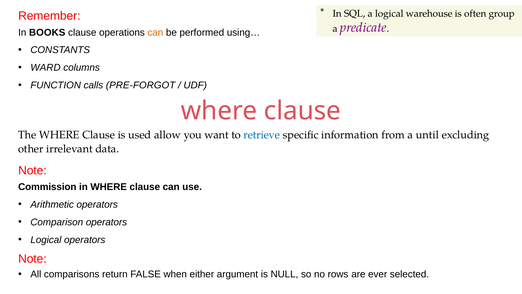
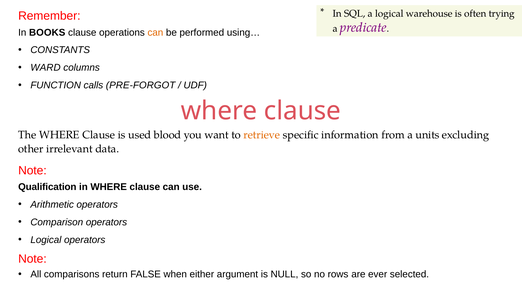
group: group -> trying
allow: allow -> blood
retrieve colour: blue -> orange
until: until -> units
Commission: Commission -> Qualification
